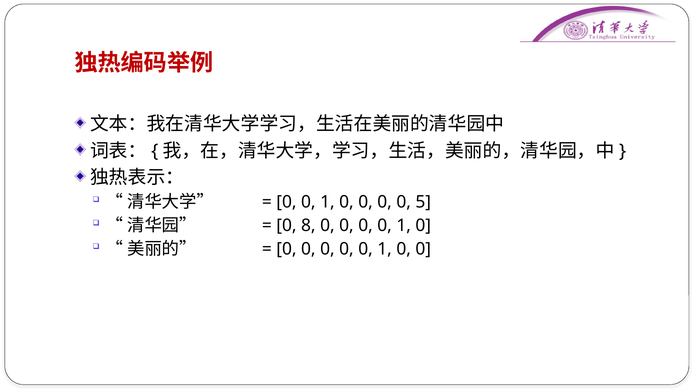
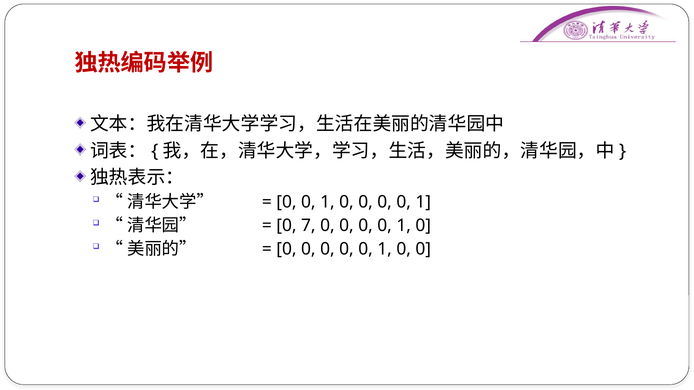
5 at (423, 202): 5 -> 1
8: 8 -> 7
